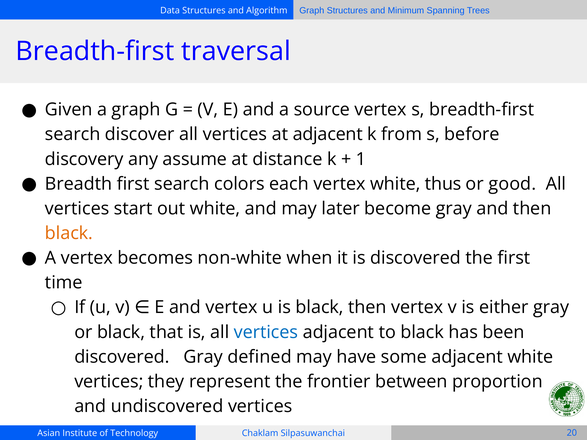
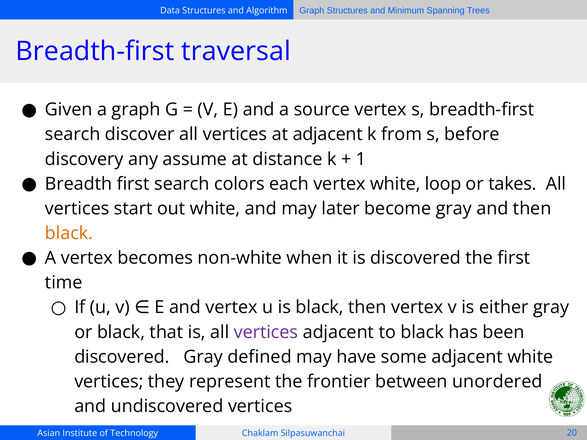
thus: thus -> loop
good: good -> takes
vertices at (266, 332) colour: blue -> purple
proportion: proportion -> unordered
